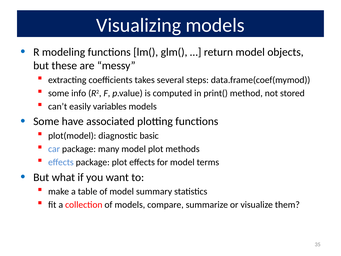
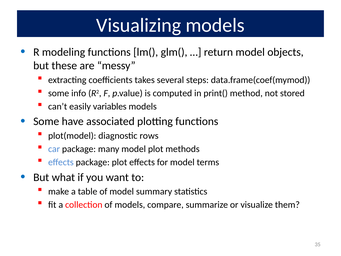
basic: basic -> rows
